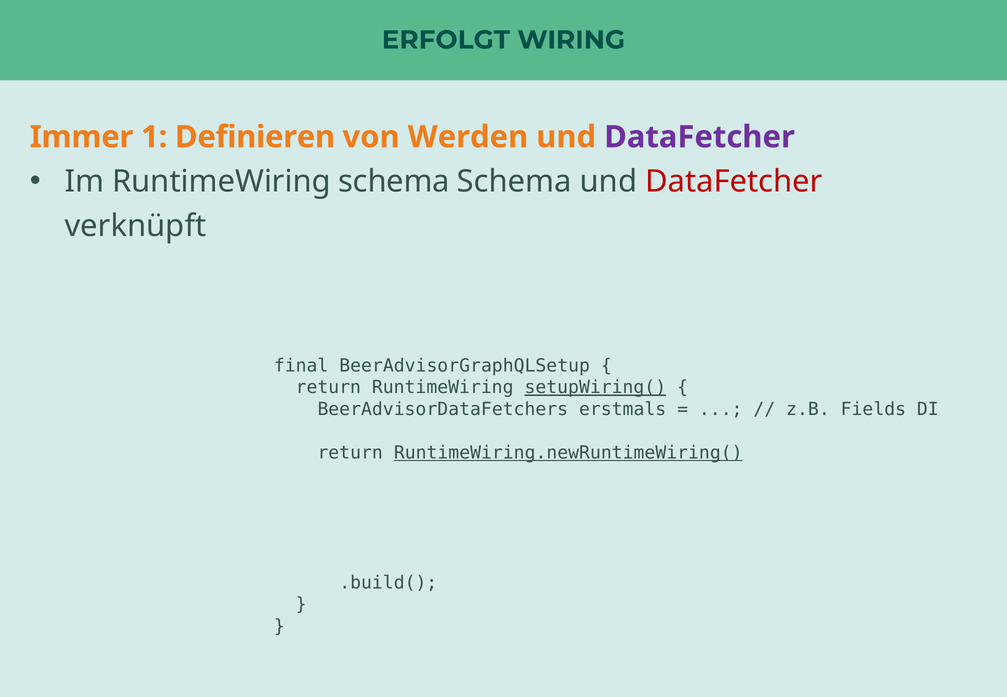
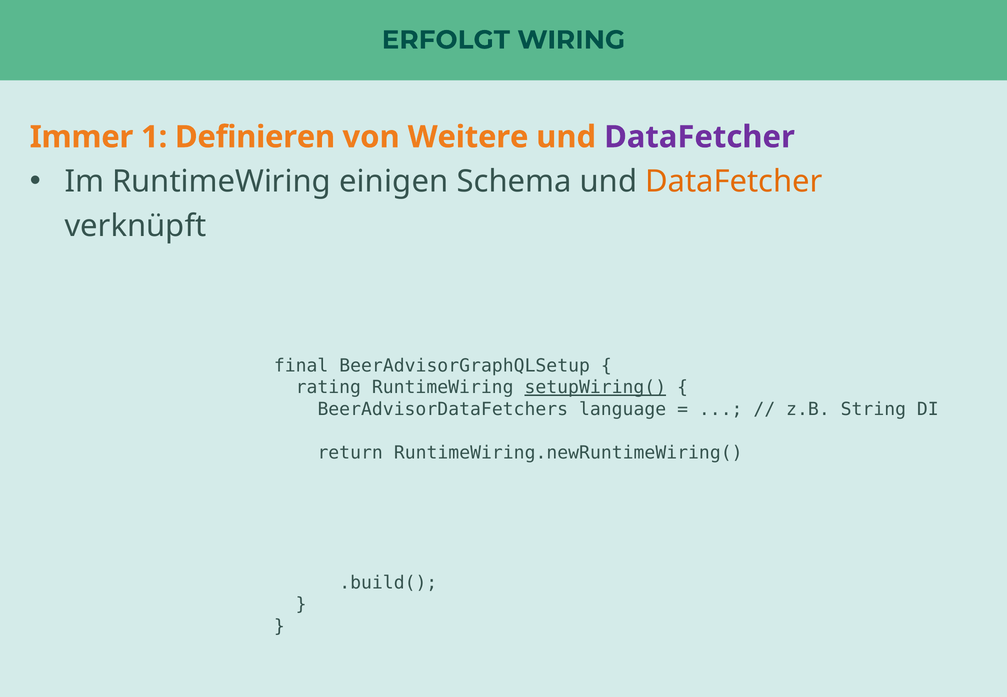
Werden: Werden -> Weitere
RuntimeWiring schema: schema -> einigen
DataFetcher at (734, 182) colour: red -> orange
return at (328, 388): return -> rating
erstmals: erstmals -> language
Fields: Fields -> String
RuntimeWiring.newRuntimeWiring( underline: present -> none
